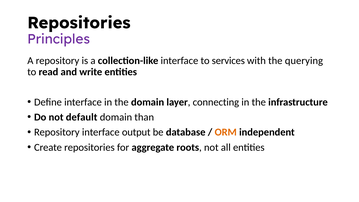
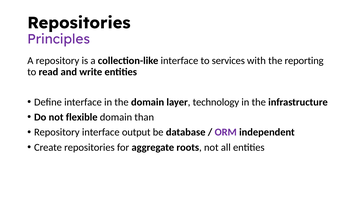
querying: querying -> reporting
connecting: connecting -> technology
default: default -> flexible
ORM colour: orange -> purple
